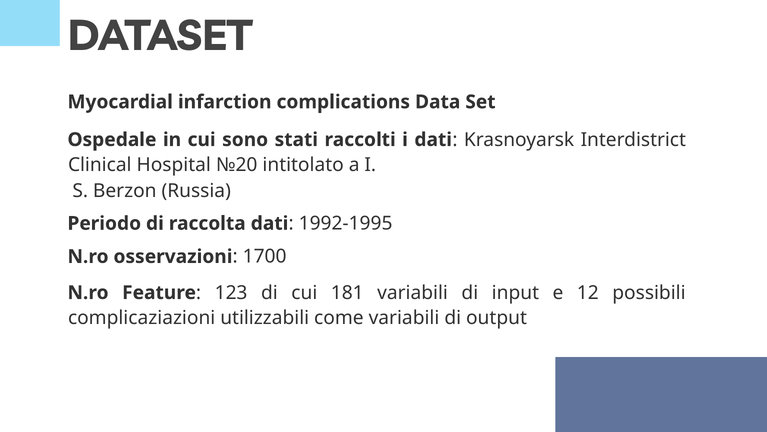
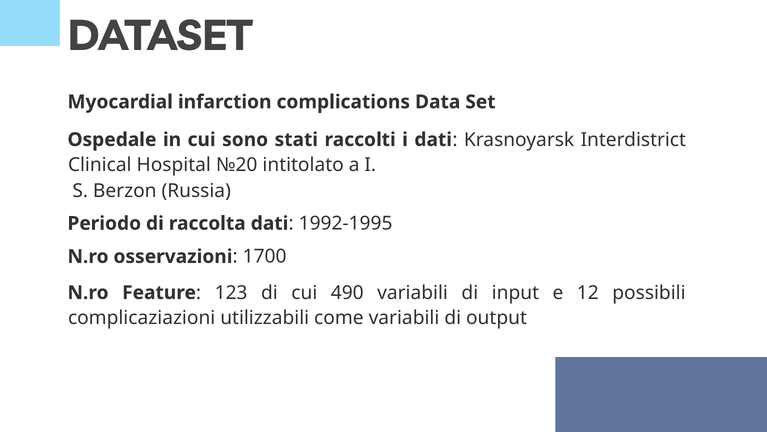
181: 181 -> 490
